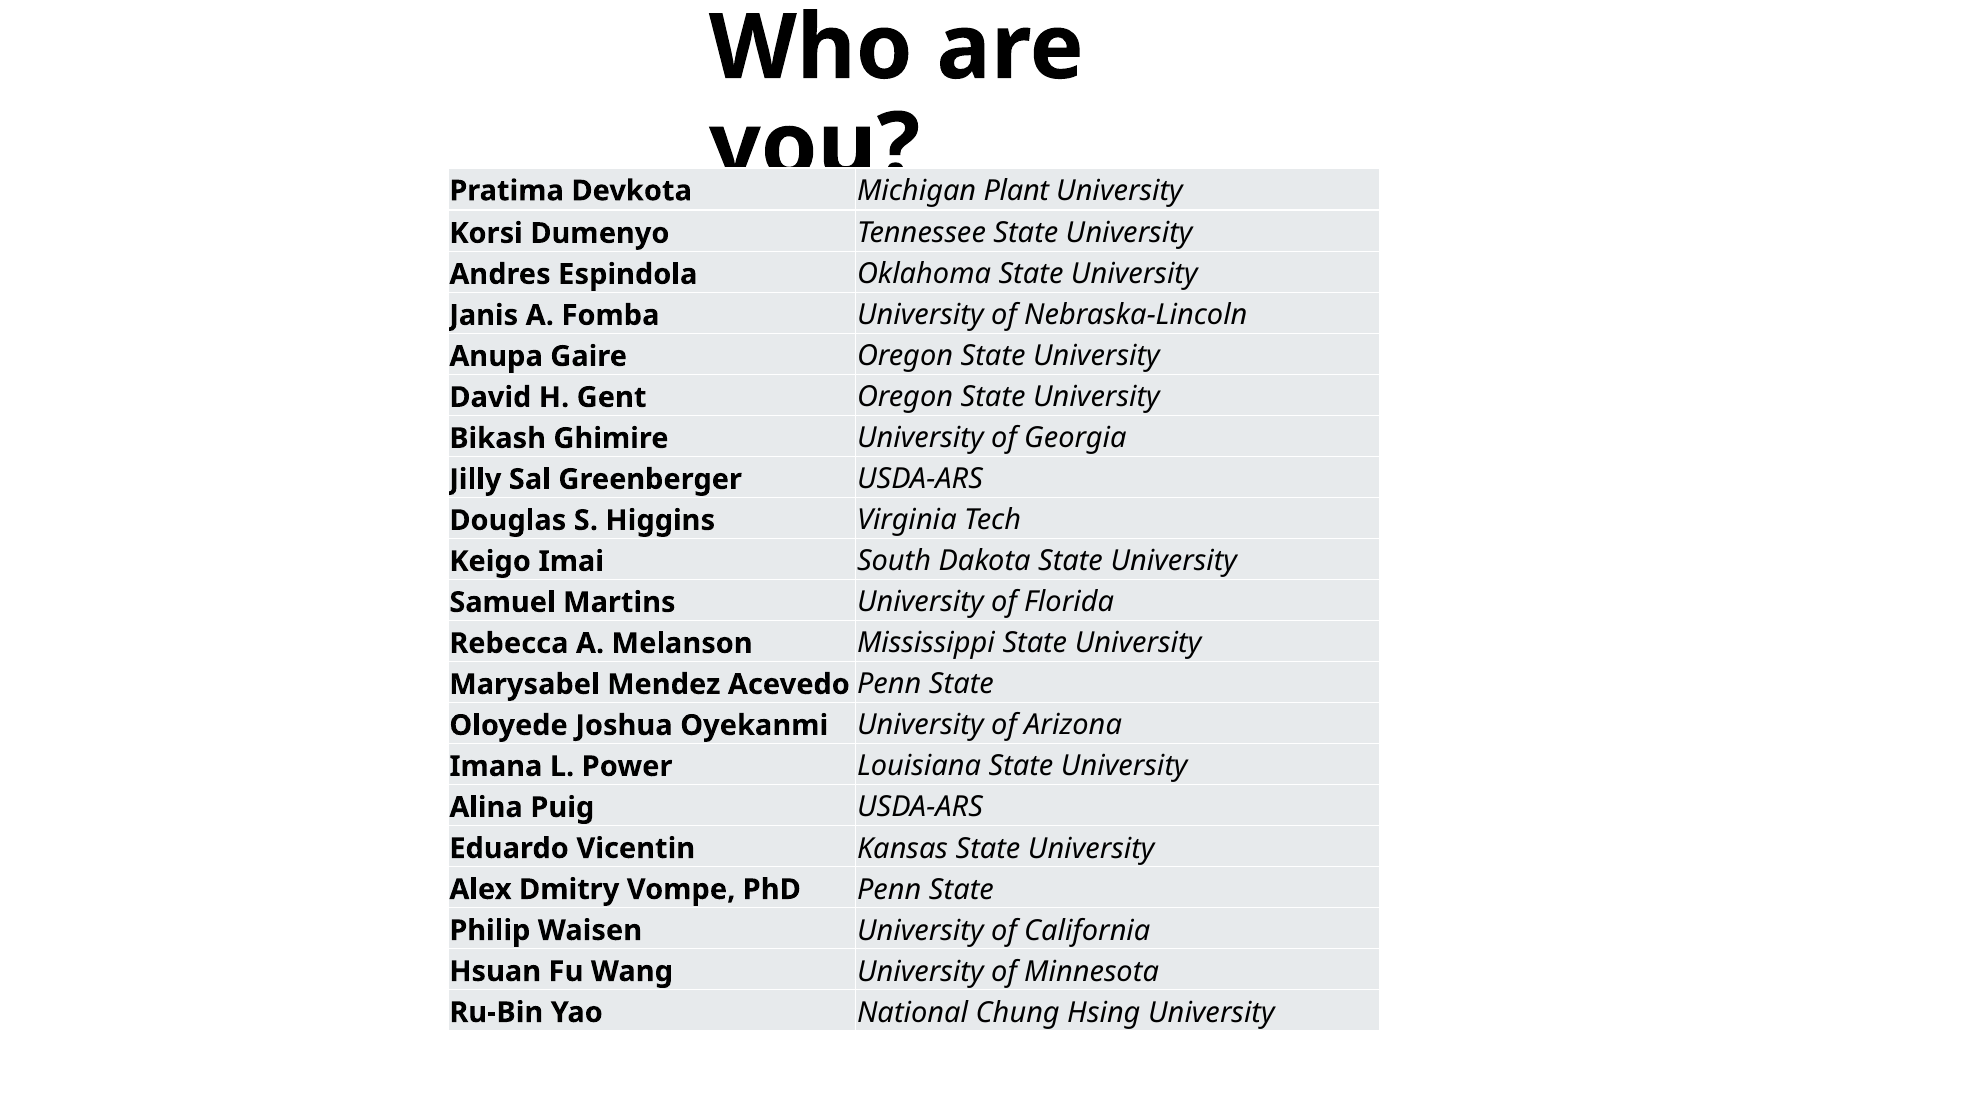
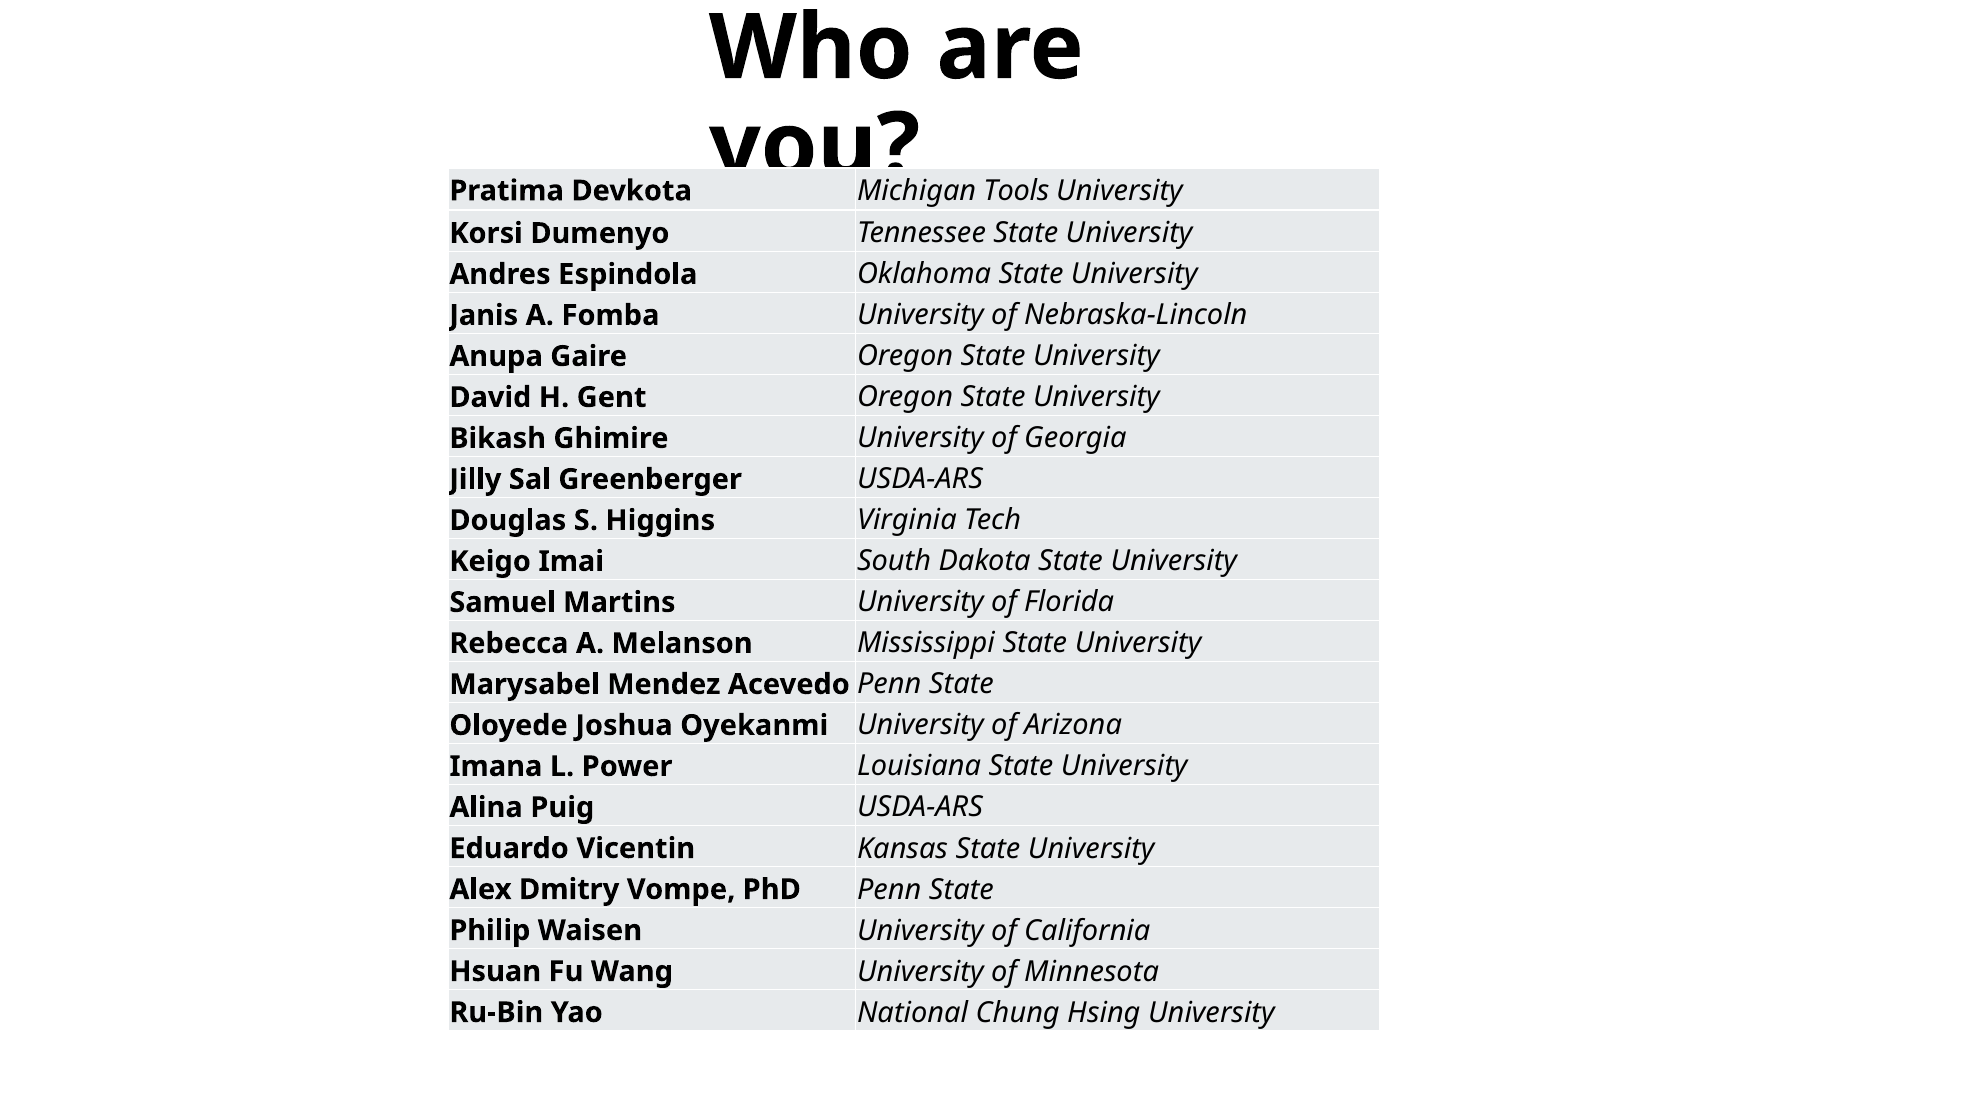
Plant: Plant -> Tools
